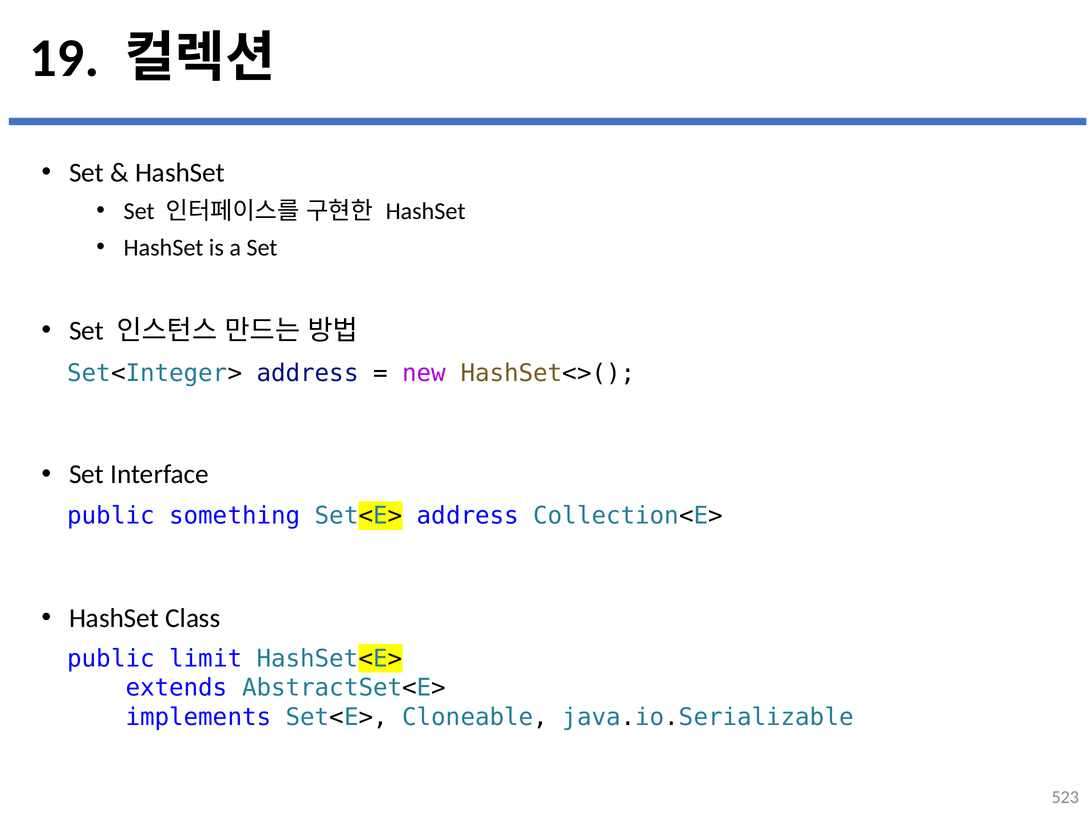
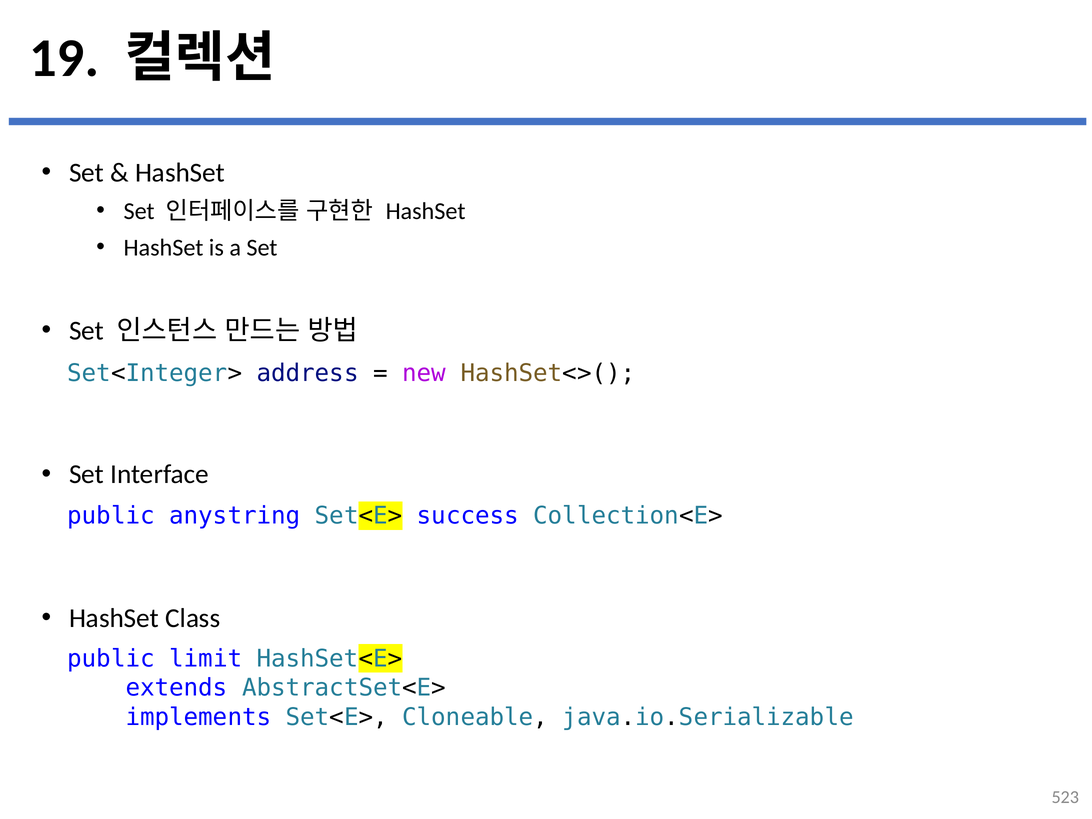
something: something -> anystring
Set<E> address: address -> success
